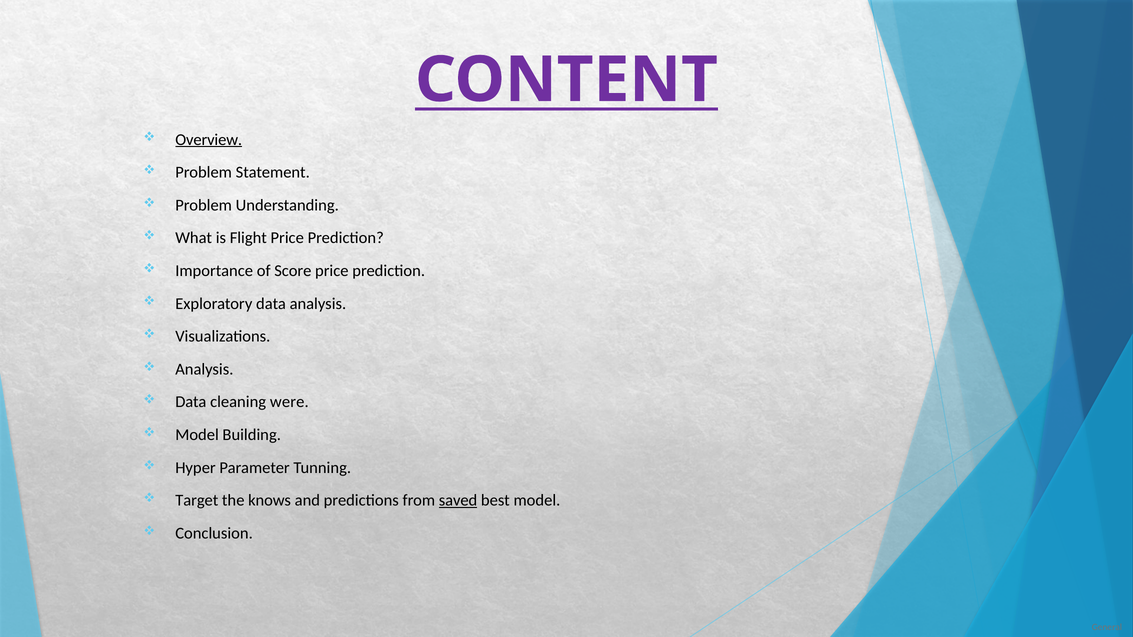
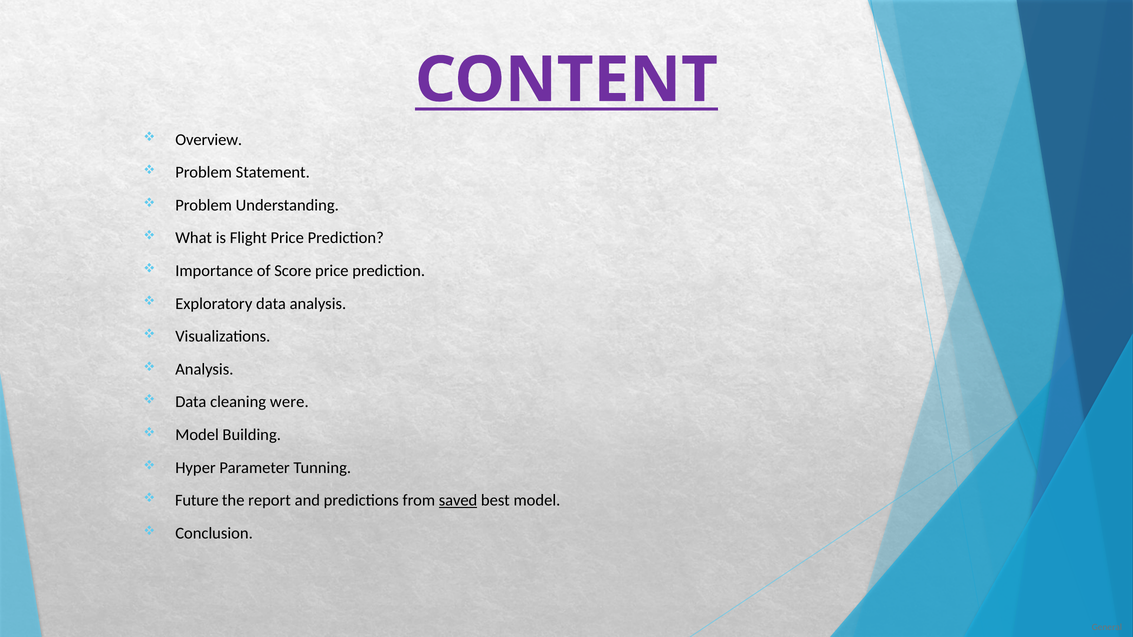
Overview underline: present -> none
Target: Target -> Future
knows: knows -> report
